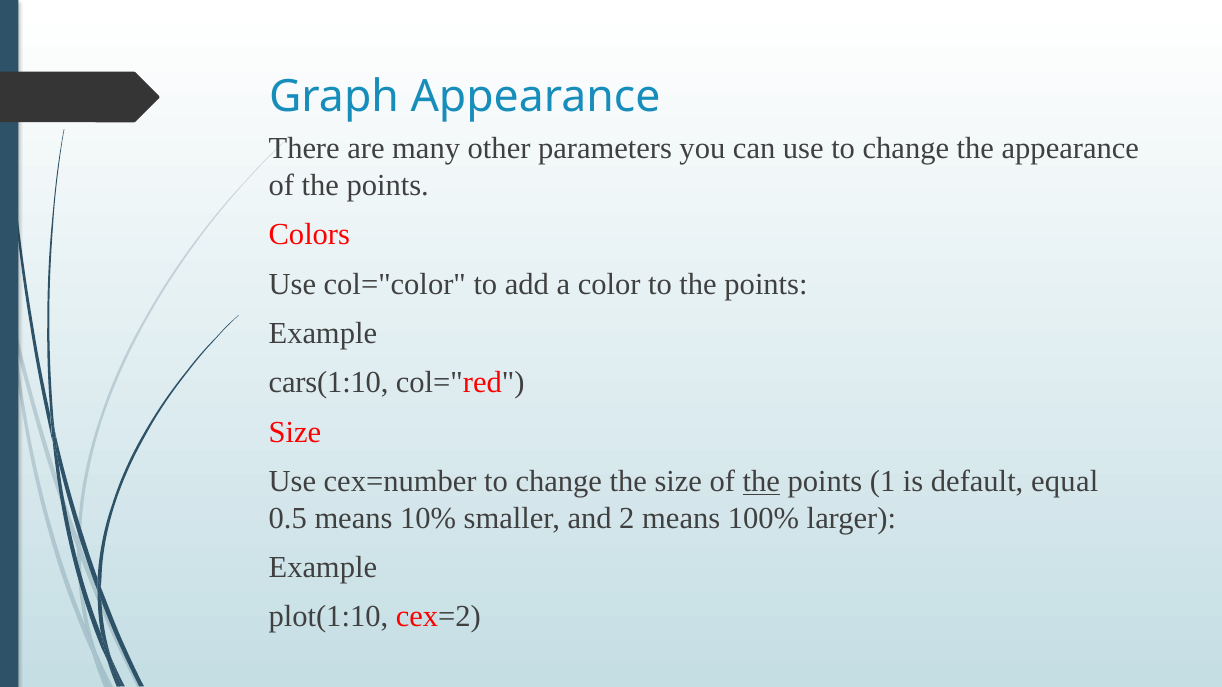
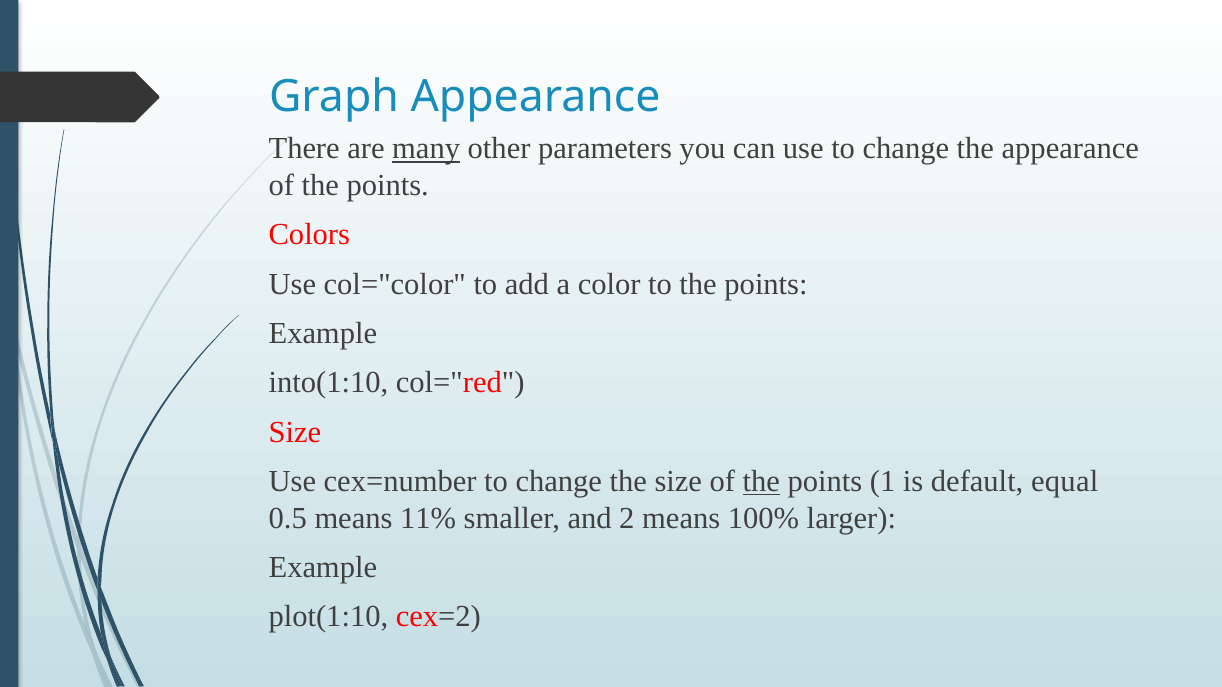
many underline: none -> present
cars(1:10: cars(1:10 -> into(1:10
10%: 10% -> 11%
